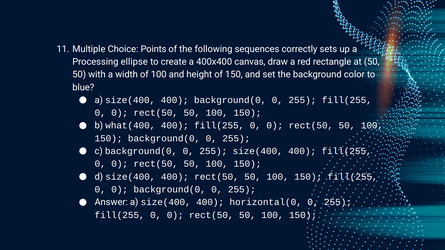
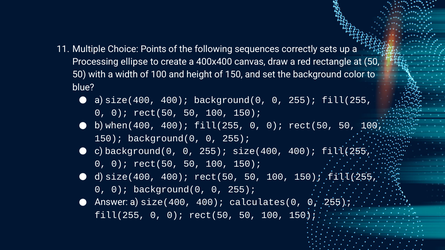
what(400: what(400 -> when(400
horizontal(0: horizontal(0 -> calculates(0
